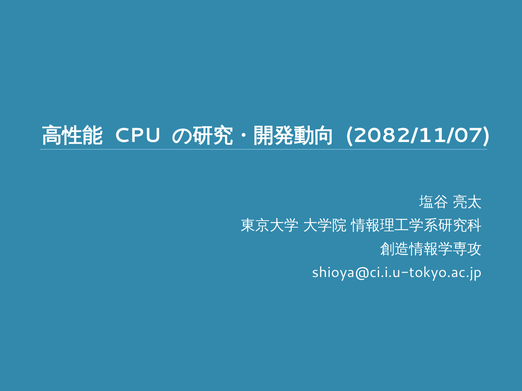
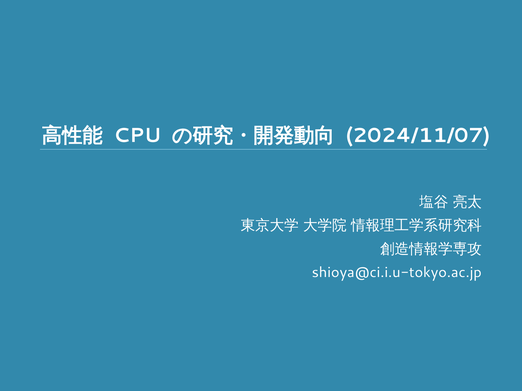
2082/11/07: 2082/11/07 -> 2024/11/07
